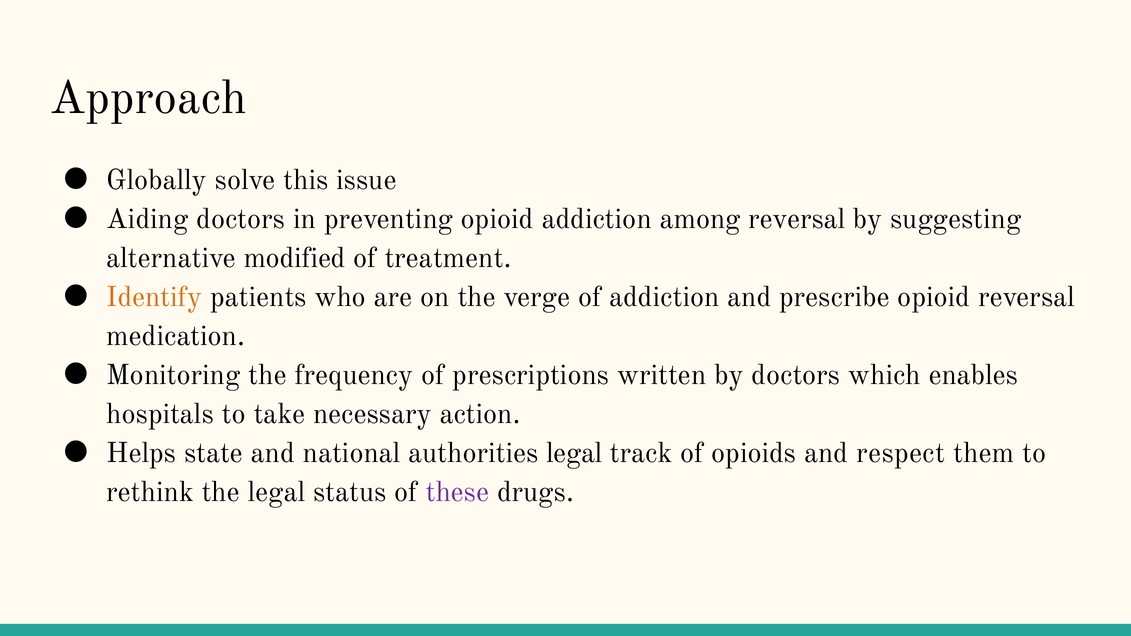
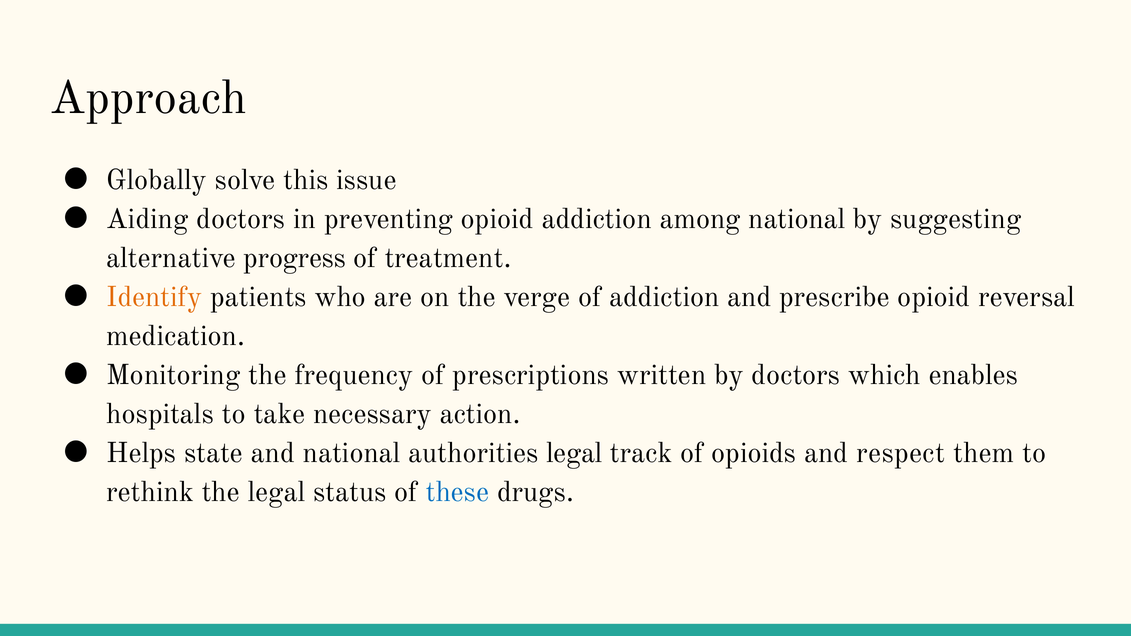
among reversal: reversal -> national
modified: modified -> progress
these colour: purple -> blue
